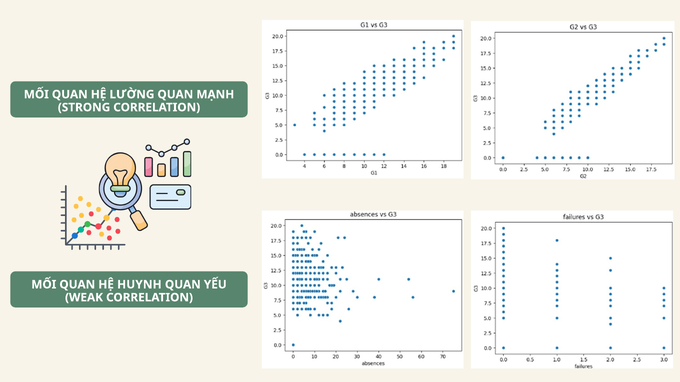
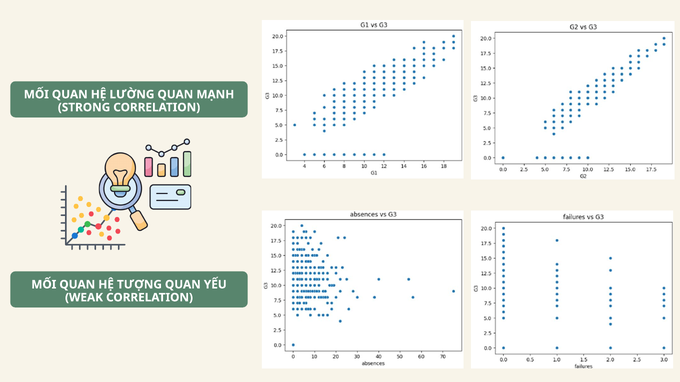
HUYNH: HUYNH -> TƯỢNG
